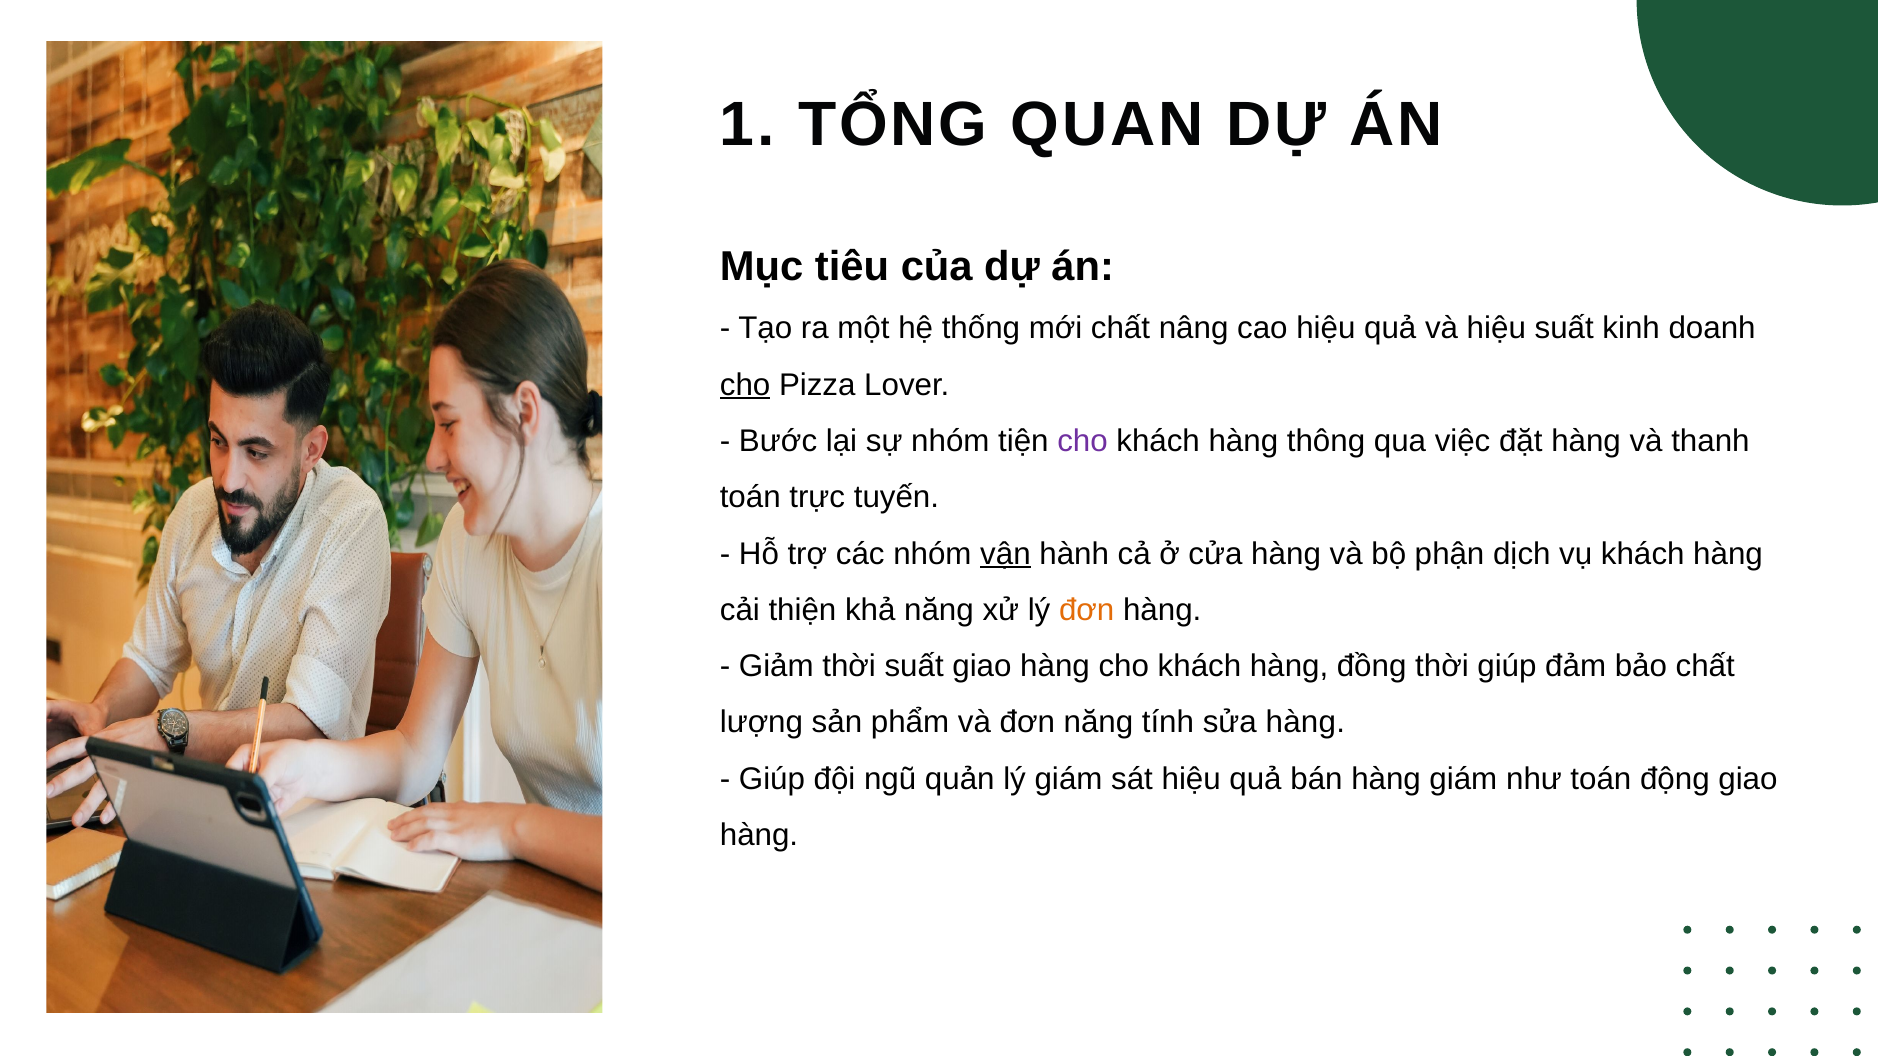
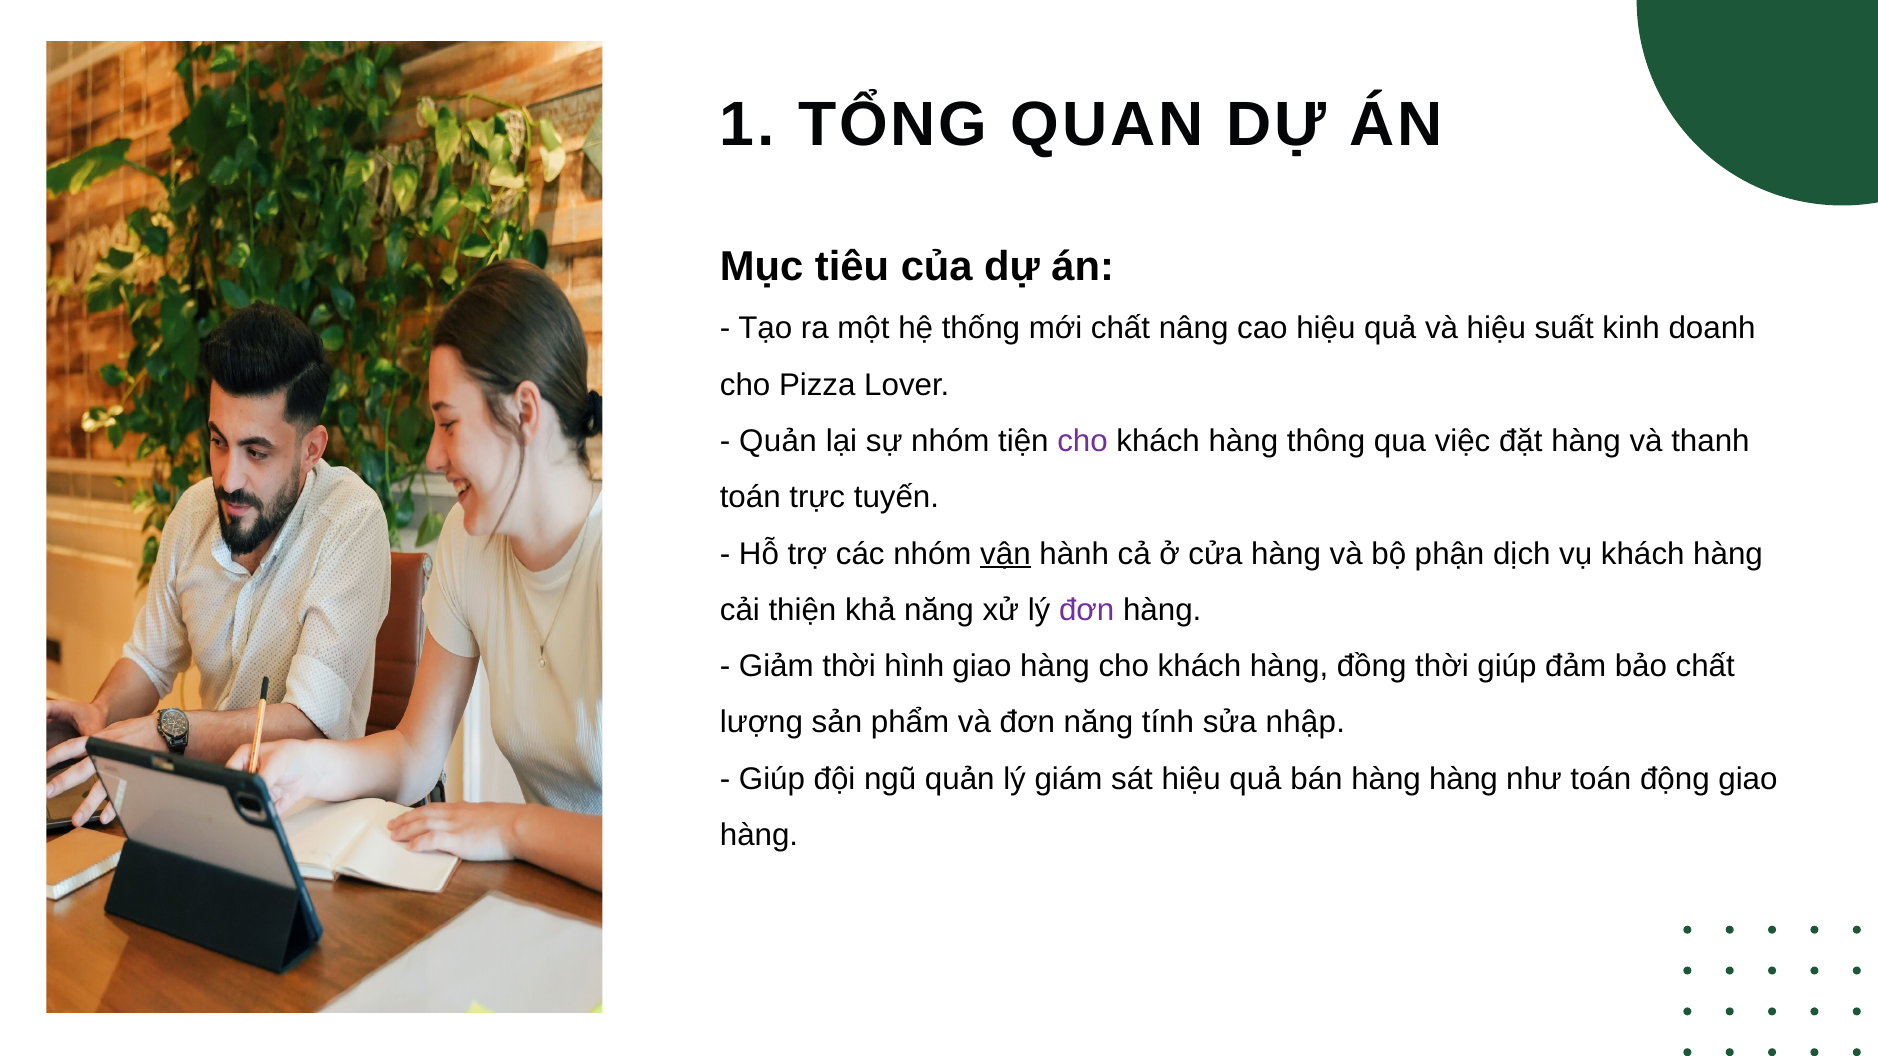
cho at (745, 385) underline: present -> none
Bước at (778, 441): Bước -> Quản
đơn at (1087, 610) colour: orange -> purple
thời suất: suất -> hình
sửa hàng: hàng -> nhập
hàng giám: giám -> hàng
